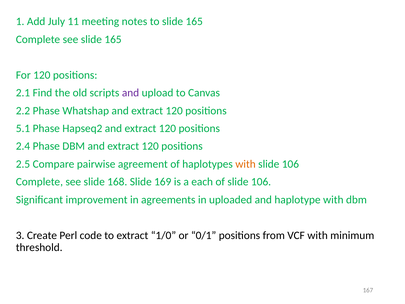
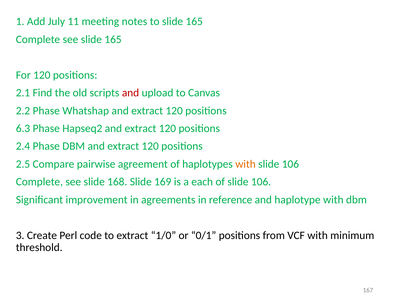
and at (131, 93) colour: purple -> red
5.1: 5.1 -> 6.3
uploaded: uploaded -> reference
